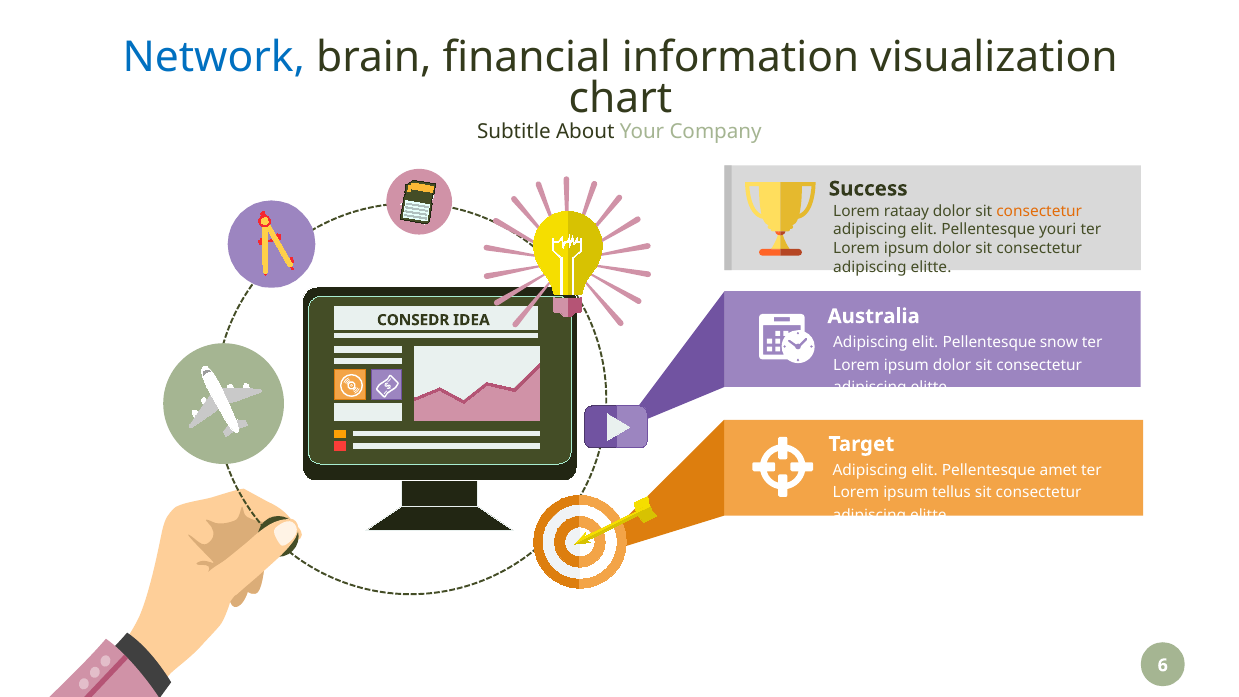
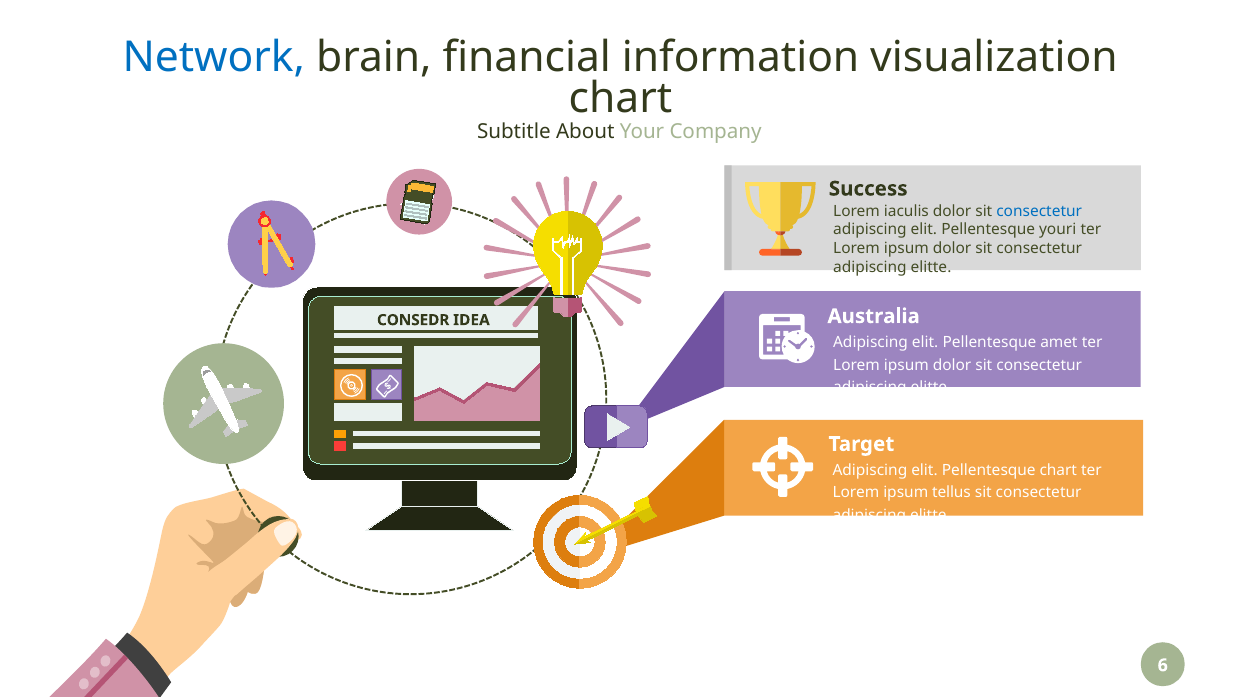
rataay: rataay -> iaculis
consectetur at (1039, 211) colour: orange -> blue
snow: snow -> amet
Pellentesque amet: amet -> chart
